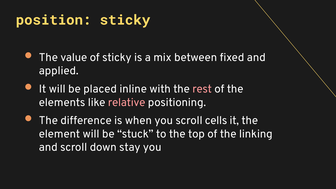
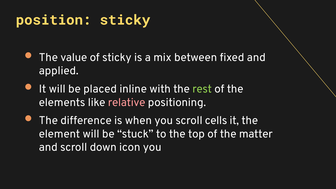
rest colour: pink -> light green
linking: linking -> matter
stay: stay -> icon
